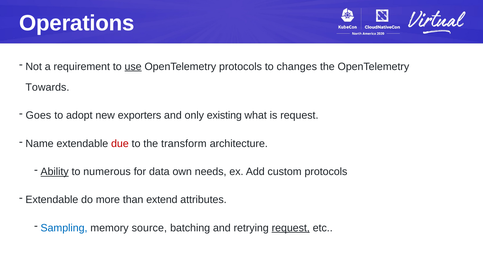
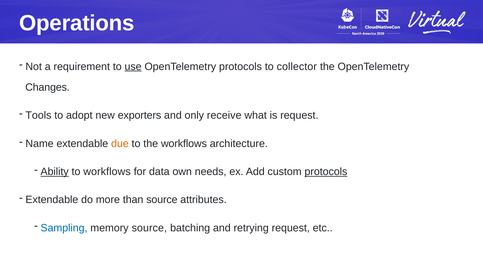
changes: changes -> collector
Towards: Towards -> Changes
Goes: Goes -> Tools
existing: existing -> receive
due colour: red -> orange
the transform: transform -> workflows
to numerous: numerous -> workflows
protocols at (326, 171) underline: none -> present
than extend: extend -> source
request at (291, 228) underline: present -> none
